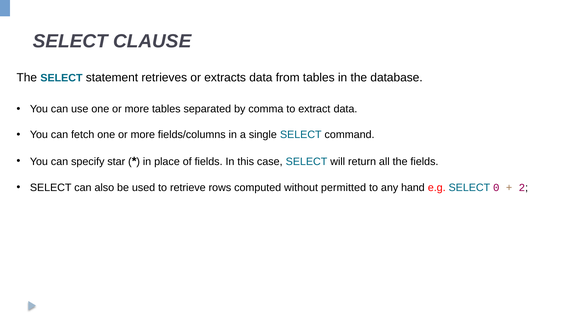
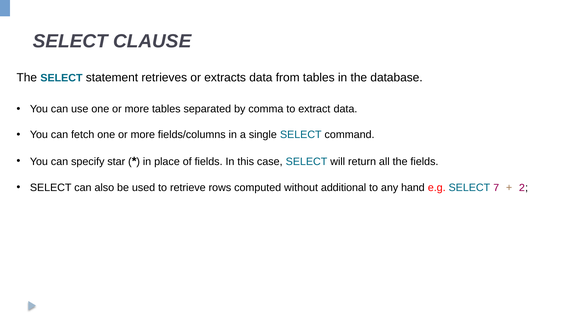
permitted: permitted -> additional
0: 0 -> 7
